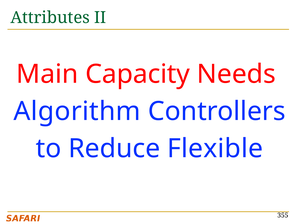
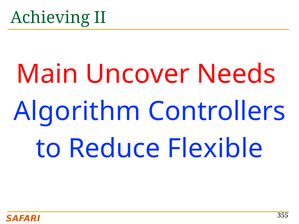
Attributes: Attributes -> Achieving
Capacity: Capacity -> Uncover
